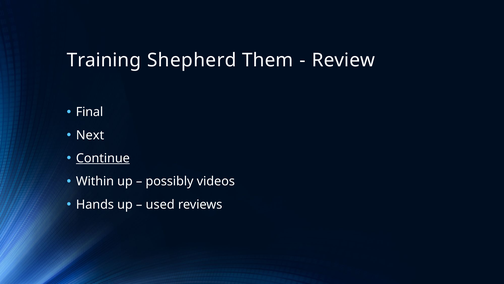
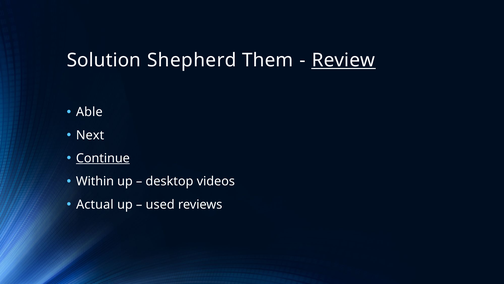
Training: Training -> Solution
Review underline: none -> present
Final: Final -> Able
possibly: possibly -> desktop
Hands: Hands -> Actual
